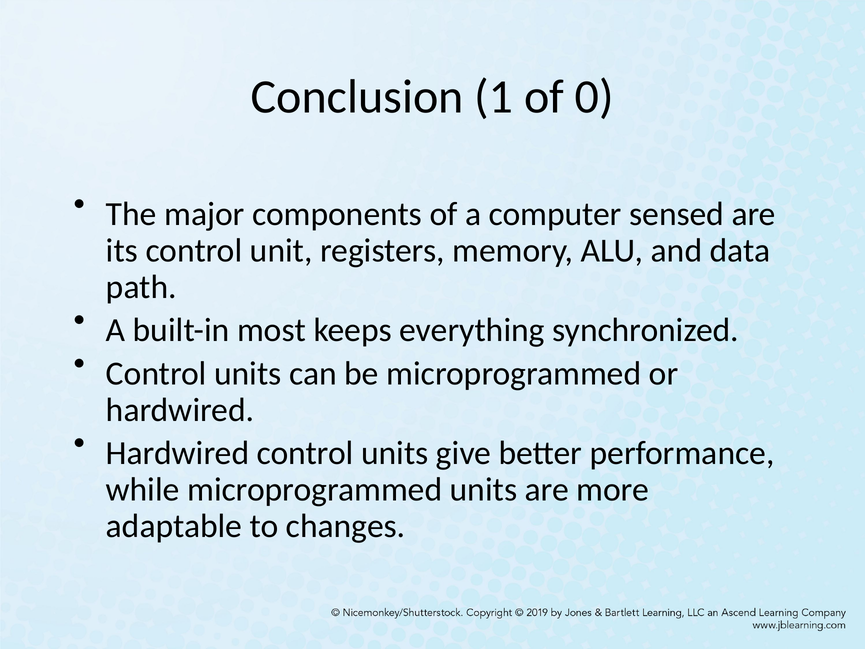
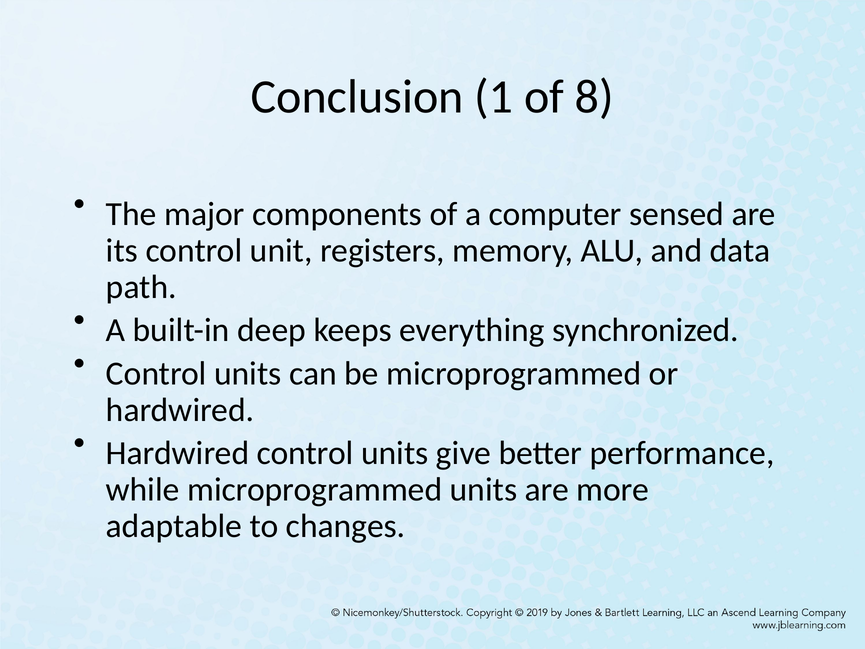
0: 0 -> 8
most: most -> deep
